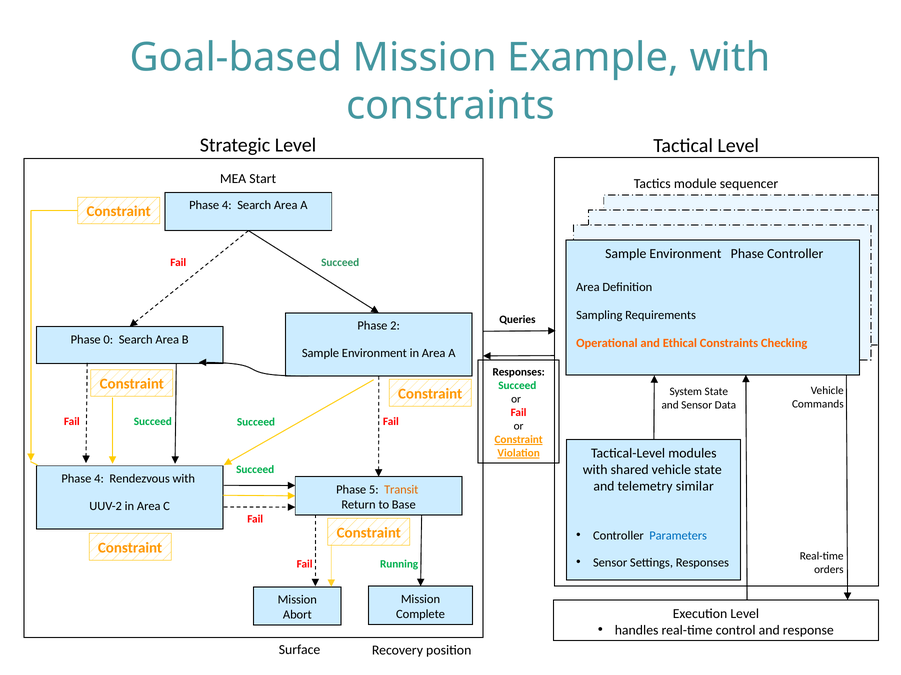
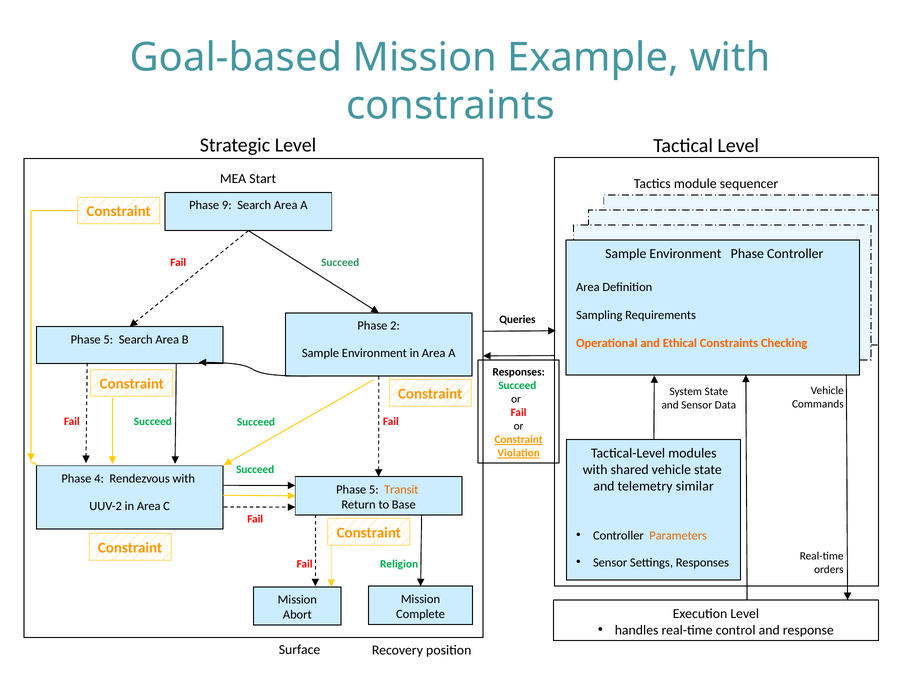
4 at (227, 205): 4 -> 9
0 at (108, 340): 0 -> 5
Parameters colour: blue -> orange
Running: Running -> Religion
